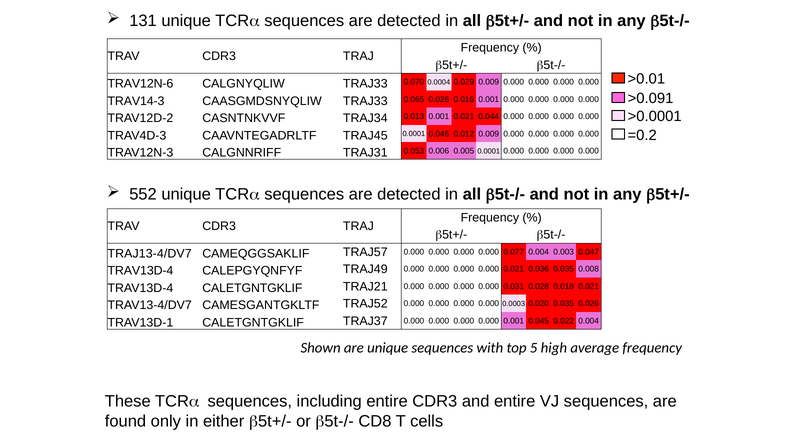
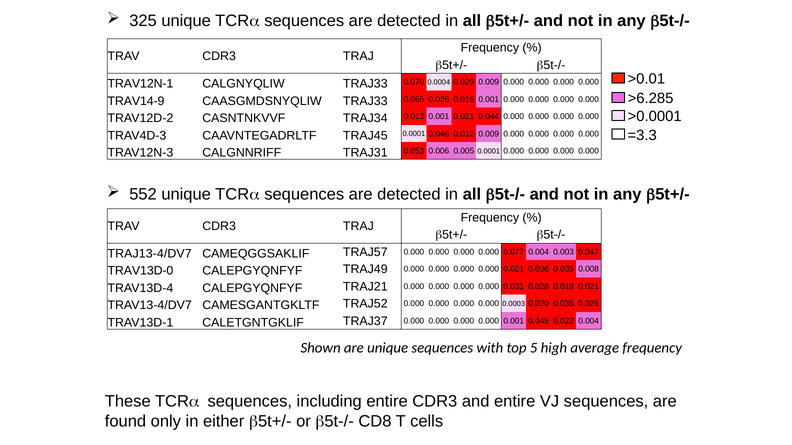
131: 131 -> 325
TRAV12N-6: TRAV12N-6 -> TRAV12N-1
>0.091: >0.091 -> >6.285
TRAV14-3: TRAV14-3 -> TRAV14-9
=0.2: =0.2 -> =3.3
TRAV13D-4 at (140, 271): TRAV13D-4 -> TRAV13D-0
TRAV13D-4 CALETGNTGKLIF: CALETGNTGKLIF -> CALEPGYQNFYF
